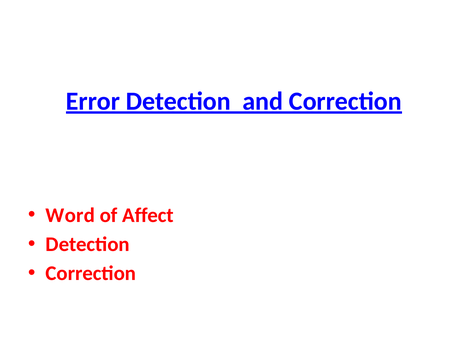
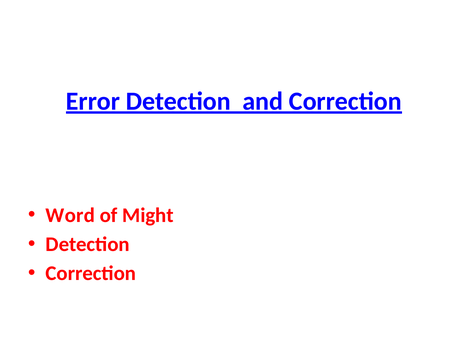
Affect: Affect -> Might
